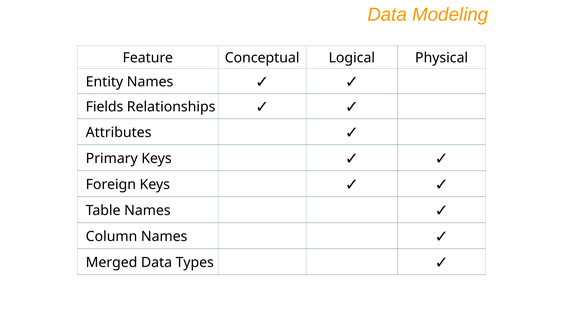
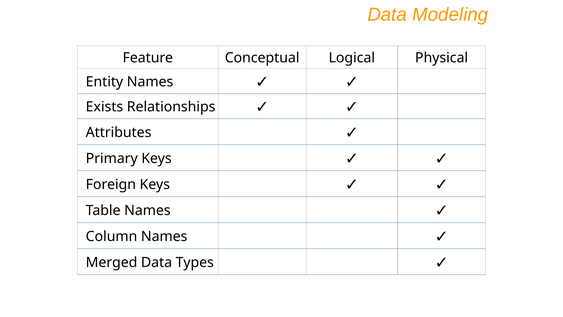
Fields: Fields -> Exists
